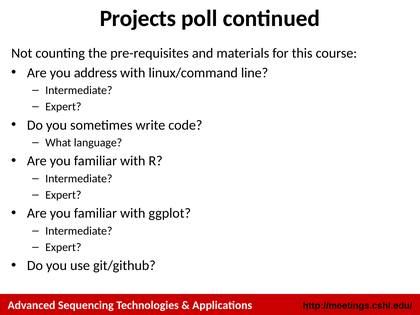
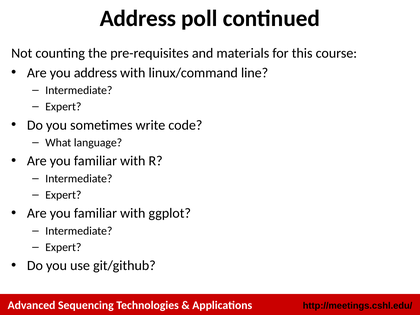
Projects at (138, 19): Projects -> Address
